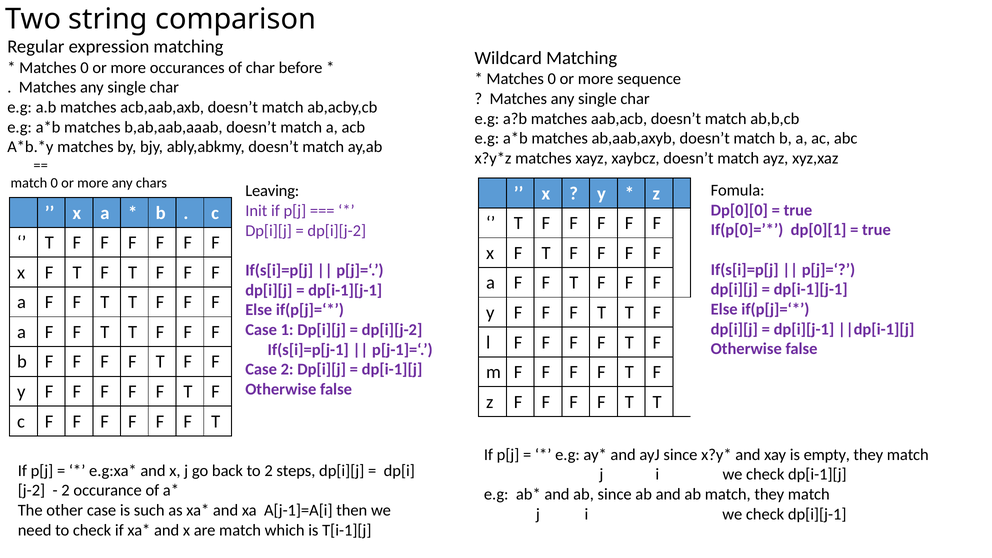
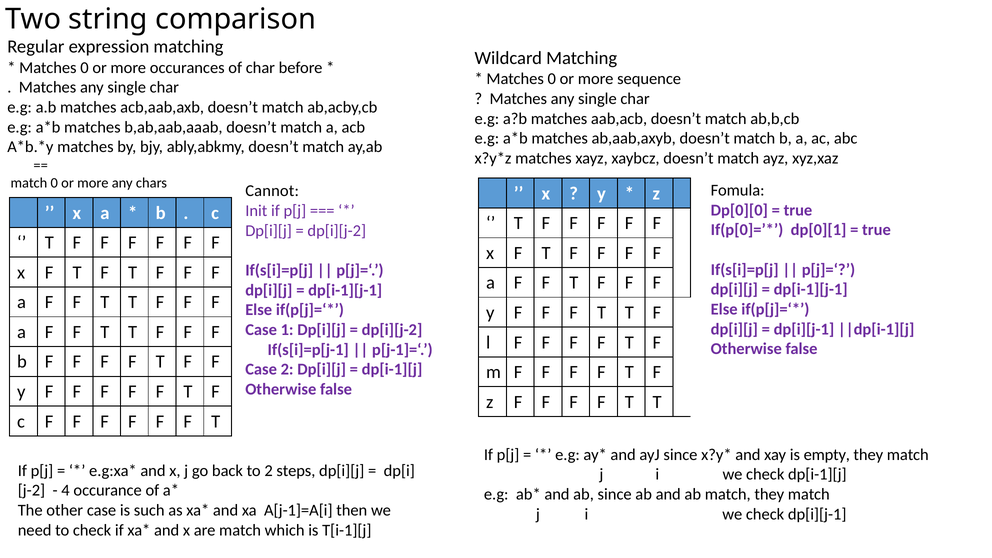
Leaving: Leaving -> Cannot
2 at (66, 490): 2 -> 4
